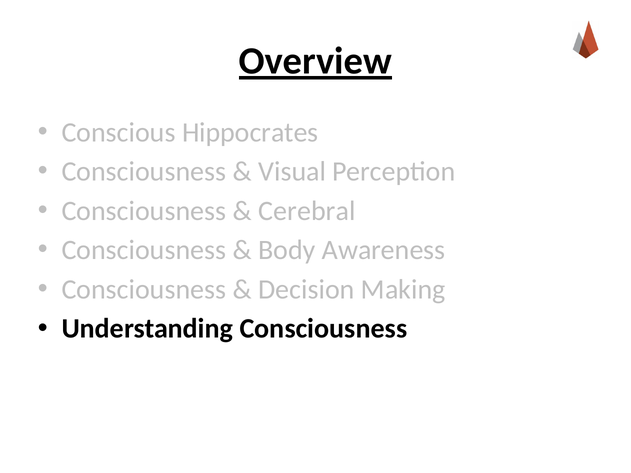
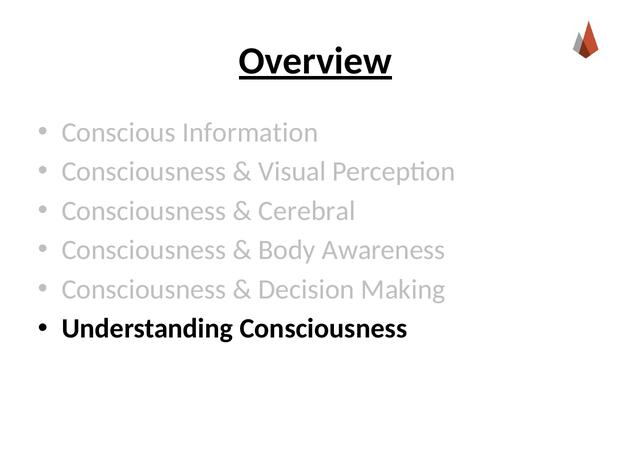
Hippocrates: Hippocrates -> Information
